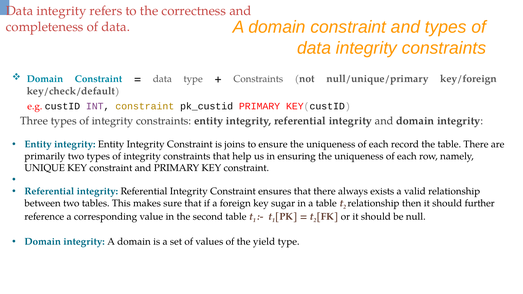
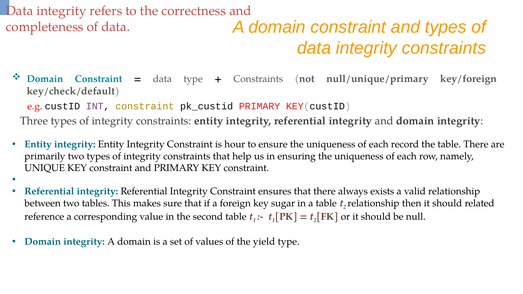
joins: joins -> hour
further: further -> related
